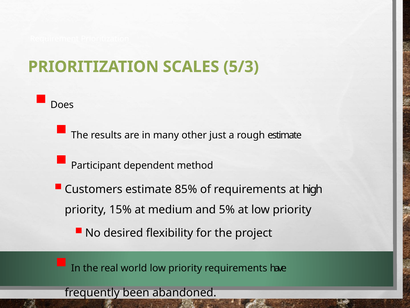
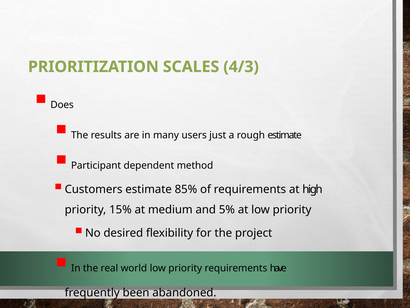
5/3: 5/3 -> 4/3
other: other -> users
